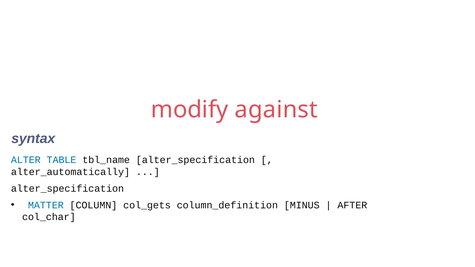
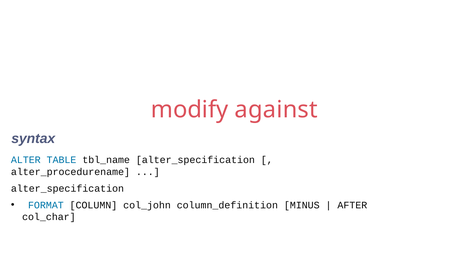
alter_automatically: alter_automatically -> alter_procedurename
MATTER: MATTER -> FORMAT
col_gets: col_gets -> col_john
